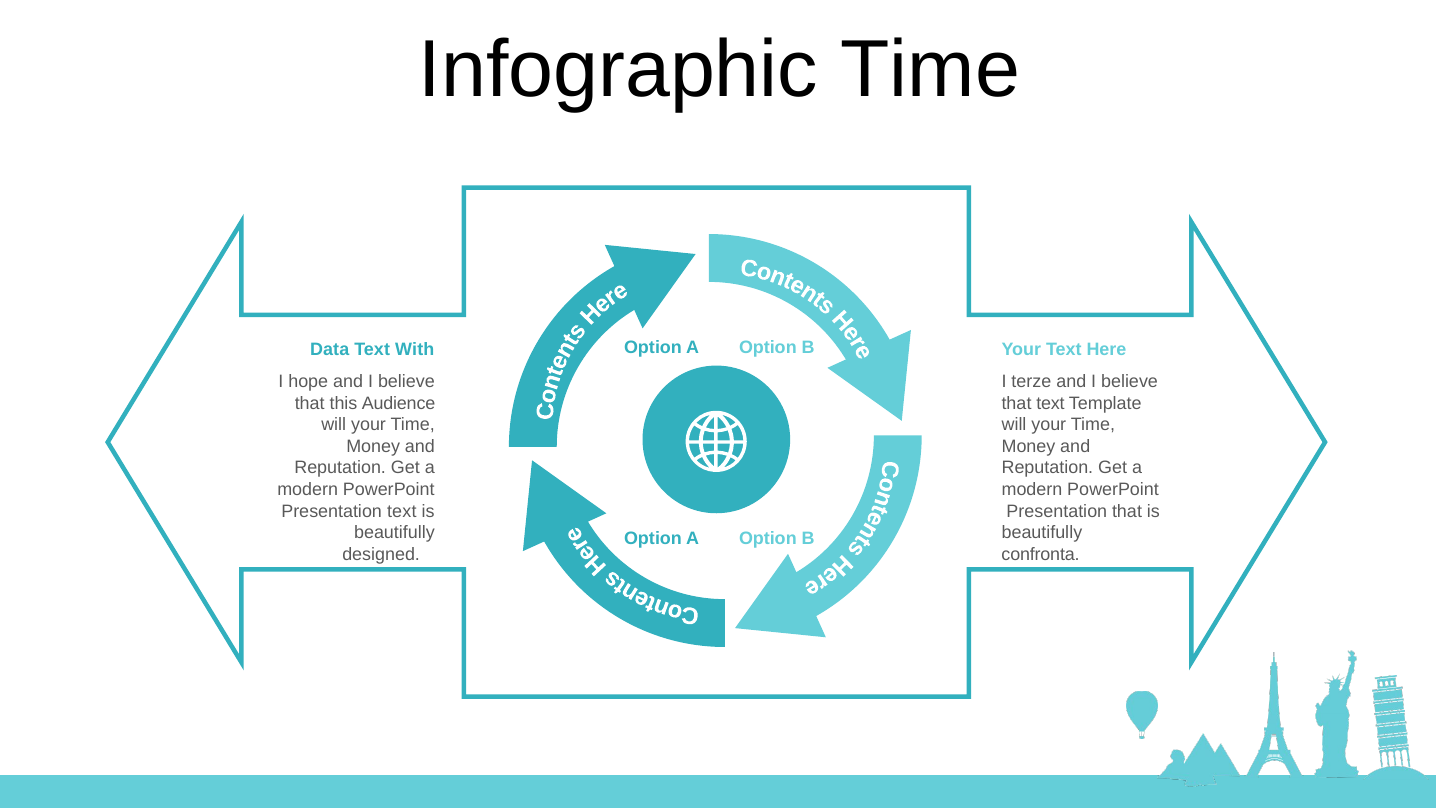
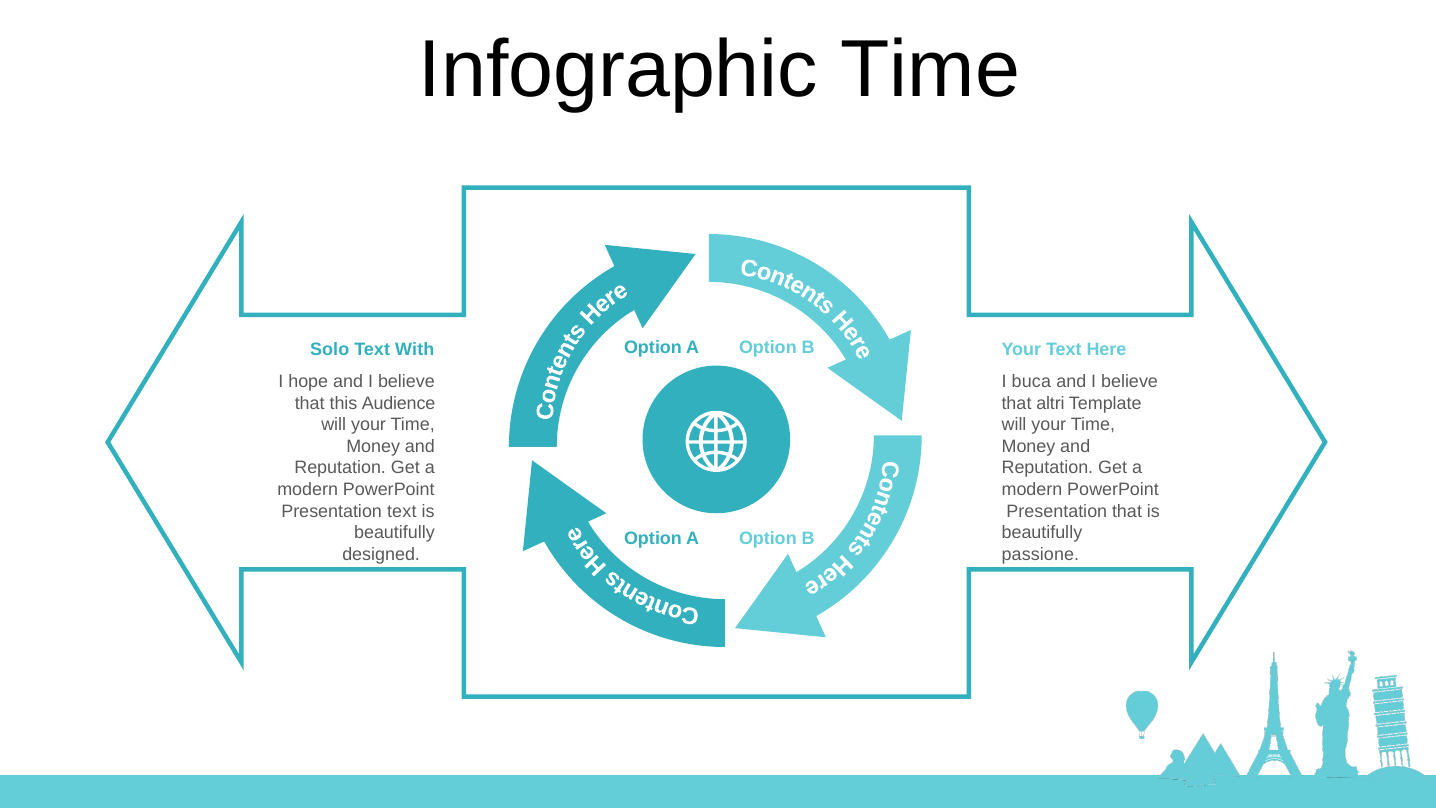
Data: Data -> Solo
terze: terze -> buca
that text: text -> altri
confronta: confronta -> passione
